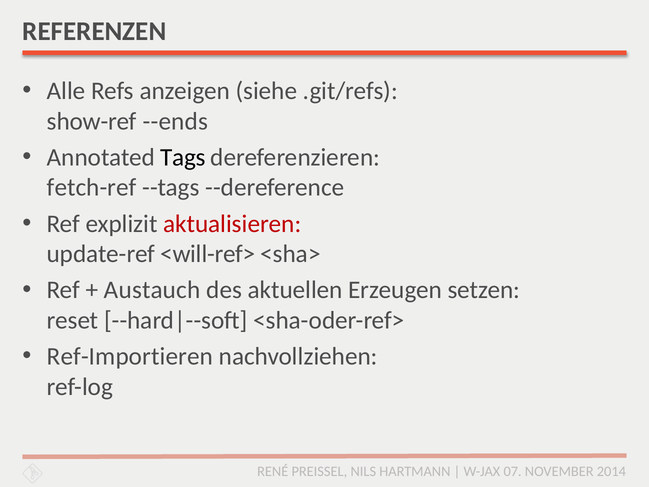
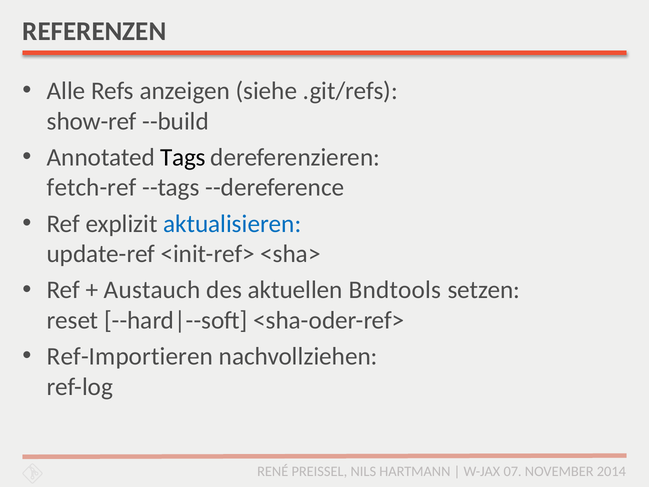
--ends: --ends -> --build
aktualisieren colour: red -> blue
<will-ref>: <will-ref> -> <init-ref>
Erzeugen: Erzeugen -> Bndtools
